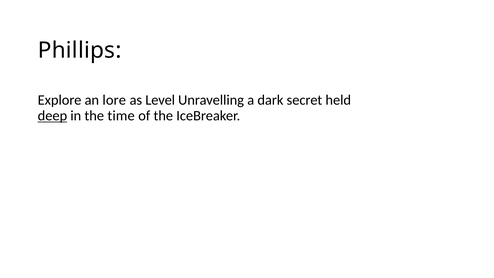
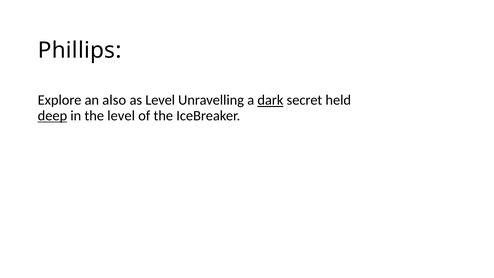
lore: lore -> also
dark underline: none -> present
the time: time -> level
